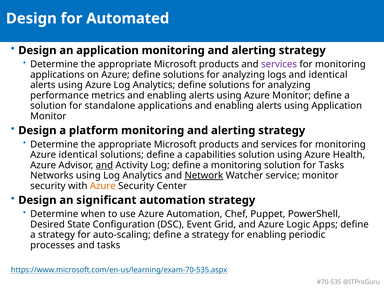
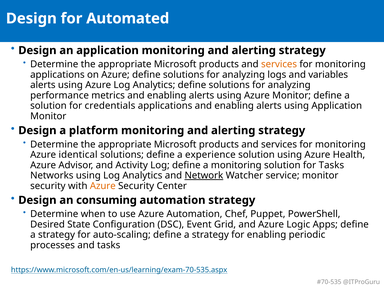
services at (279, 64) colour: purple -> orange
and identical: identical -> variables
standalone: standalone -> credentials
capabilities: capabilities -> experience
and at (104, 165) underline: present -> none
significant: significant -> consuming
